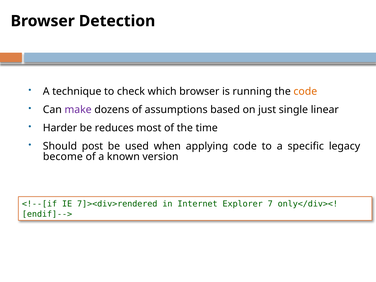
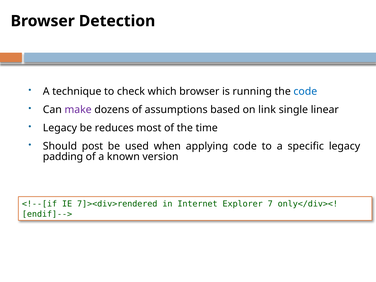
code at (305, 91) colour: orange -> blue
just: just -> link
Harder at (60, 128): Harder -> Legacy
become: become -> padding
